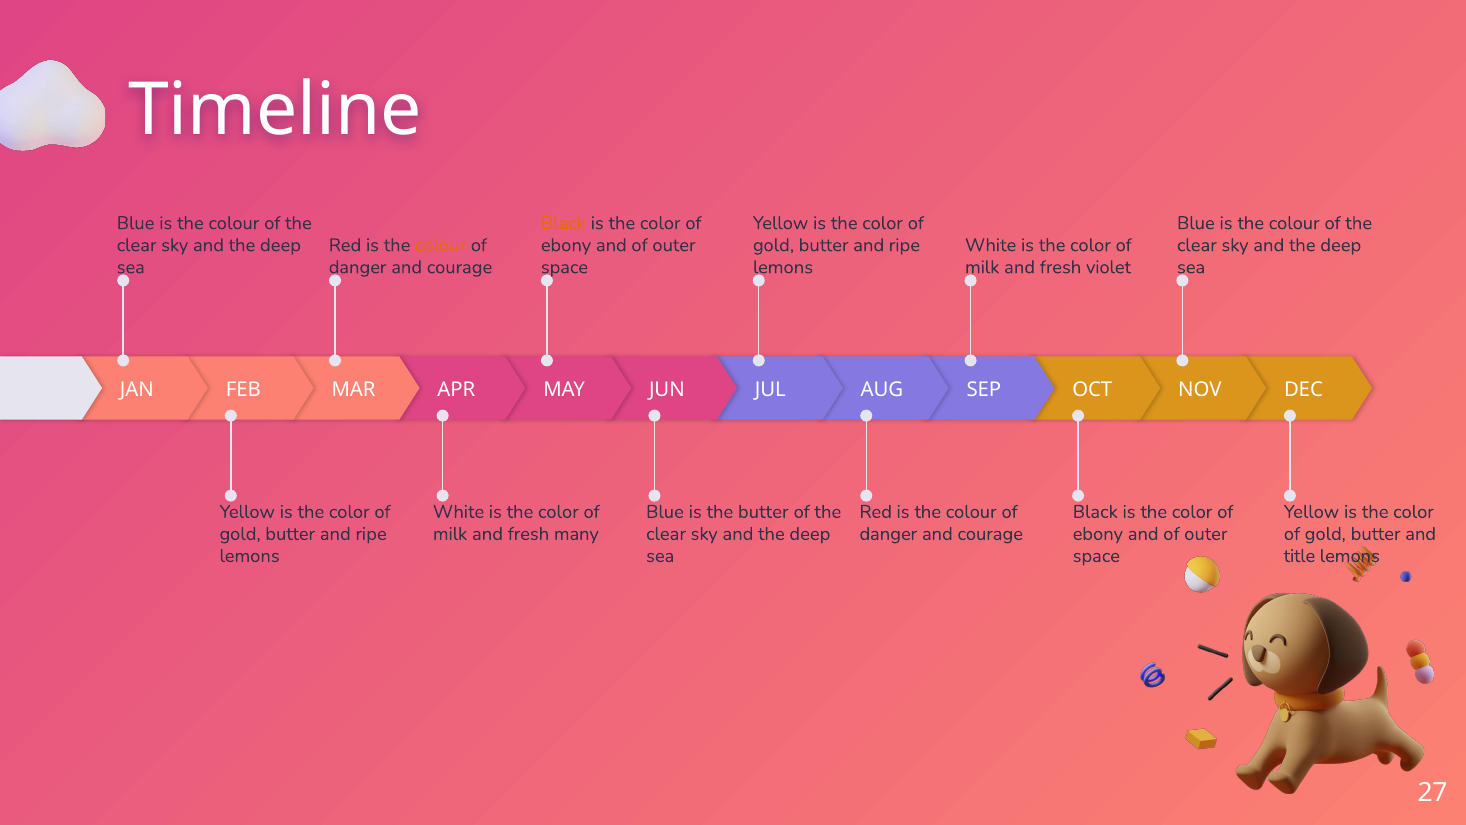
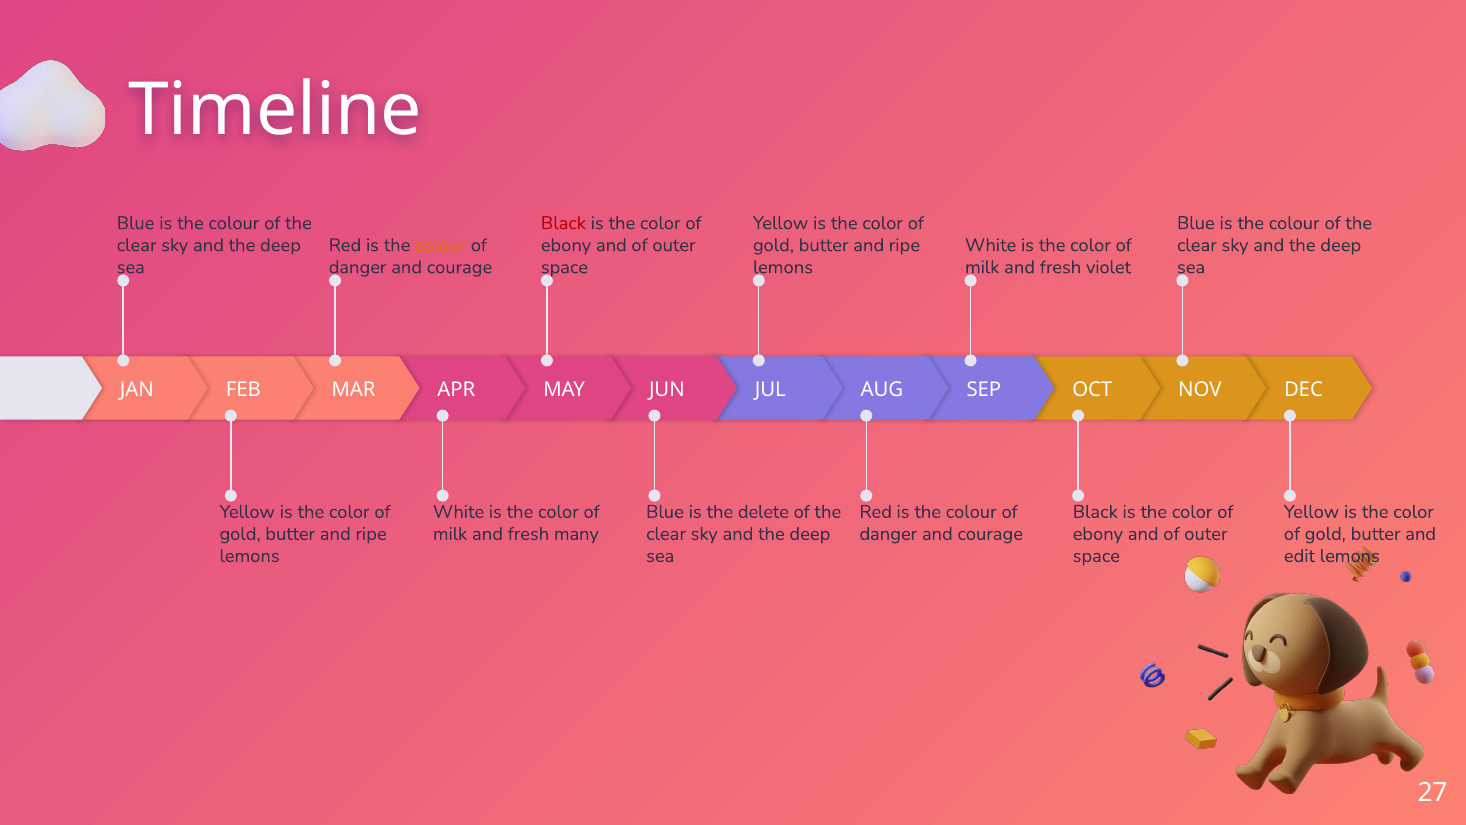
Black at (563, 223) colour: orange -> red
the butter: butter -> delete
title: title -> edit
